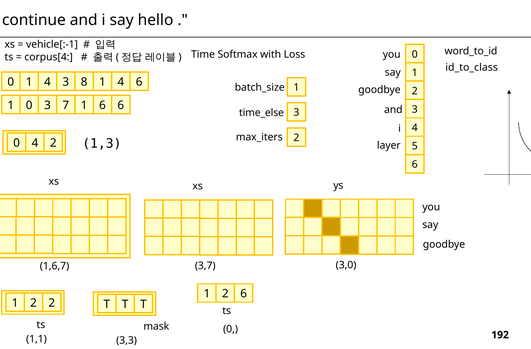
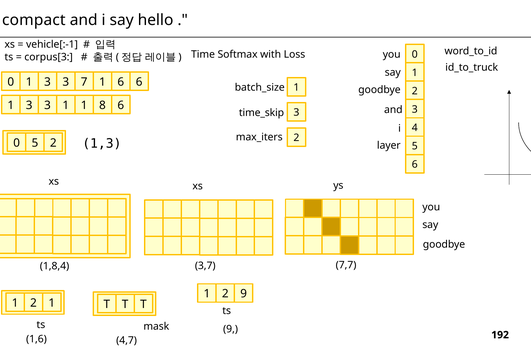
continue: continue -> compact
corpus[4: corpus[4 -> corpus[3
id_to_class: id_to_class -> id_to_truck
0 1 4: 4 -> 3
8: 8 -> 7
4 at (121, 82): 4 -> 6
0 at (29, 105): 0 -> 3
3 7: 7 -> 1
1 6: 6 -> 8
time_else: time_else -> time_skip
0 4: 4 -> 5
3,0: 3,0 -> 7,7
1,6,7: 1,6,7 -> 1,8,4
2 6: 6 -> 9
2 2: 2 -> 1
0 at (231, 329): 0 -> 9
1,1: 1,1 -> 1,6
3,3: 3,3 -> 4,7
